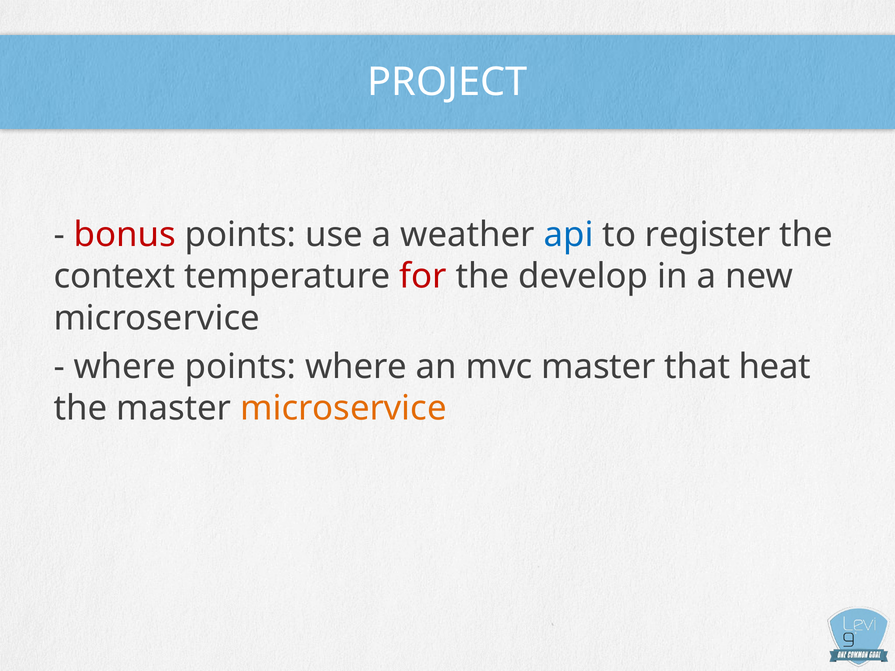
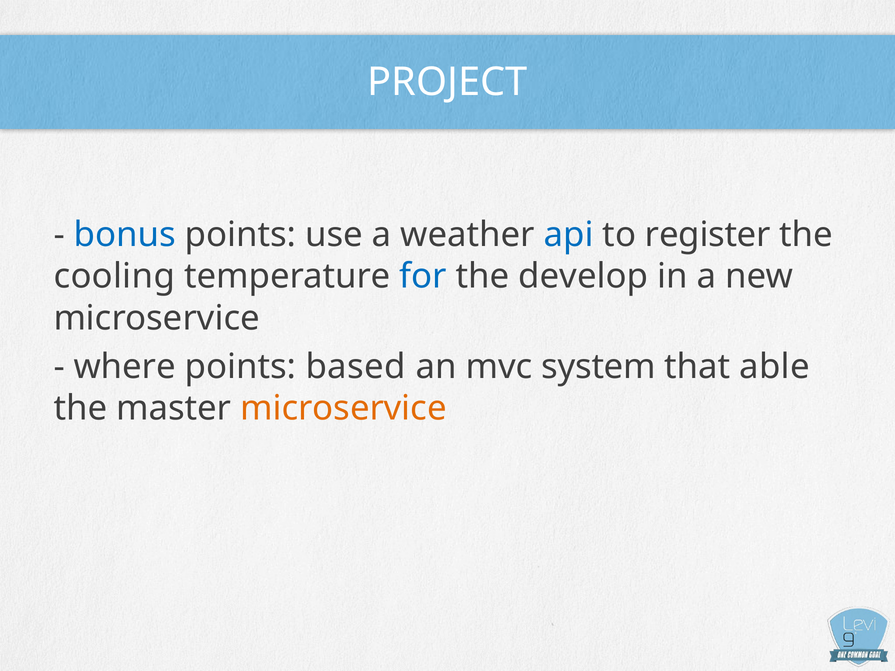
bonus colour: red -> blue
context: context -> cooling
for colour: red -> blue
points where: where -> based
mvc master: master -> system
heat: heat -> able
